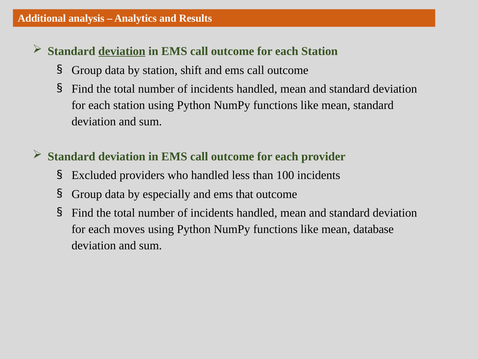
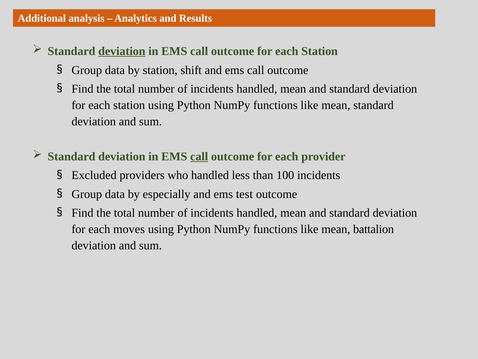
call at (199, 156) underline: none -> present
that: that -> test
database: database -> battalion
